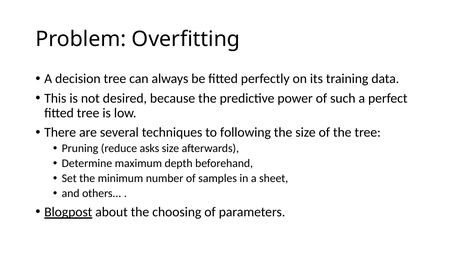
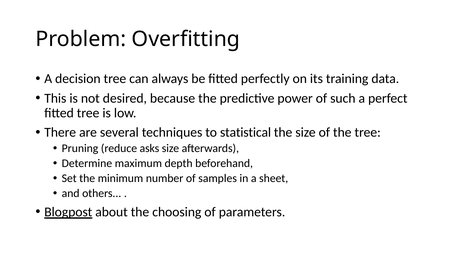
following: following -> statistical
